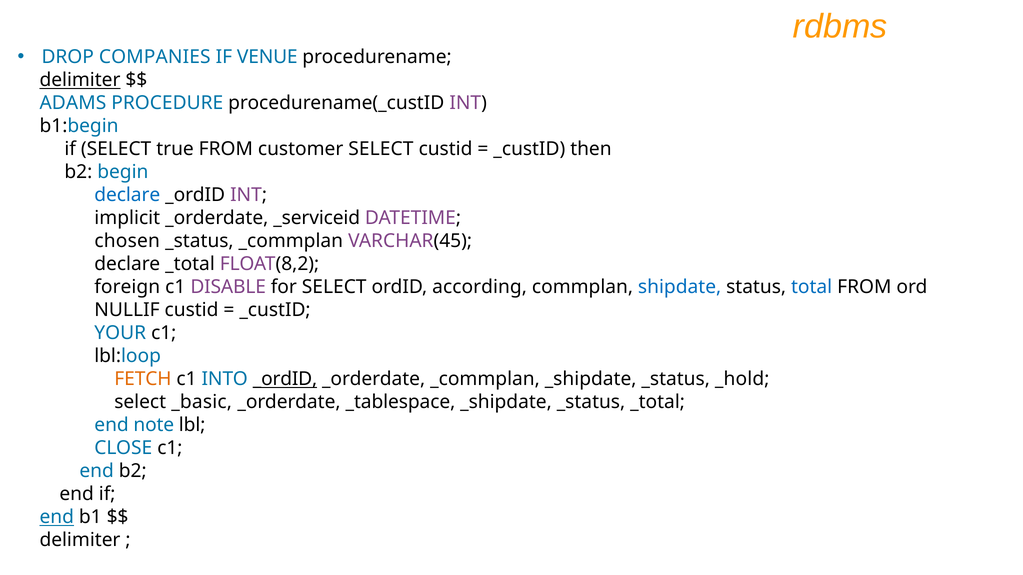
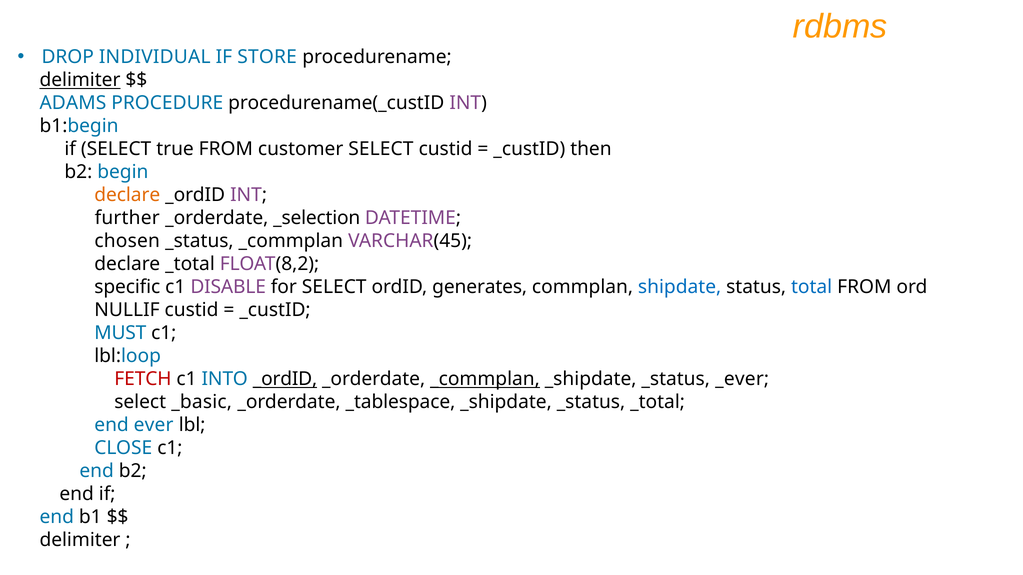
COMPANIES: COMPANIES -> INDIVIDUAL
VENUE: VENUE -> STORE
declare at (127, 195) colour: blue -> orange
implicit: implicit -> further
_serviceid: _serviceid -> _selection
foreign: foreign -> specific
according: according -> generates
YOUR: YOUR -> MUST
FETCH colour: orange -> red
_commplan at (485, 379) underline: none -> present
_hold: _hold -> _ever
note: note -> ever
end at (57, 517) underline: present -> none
